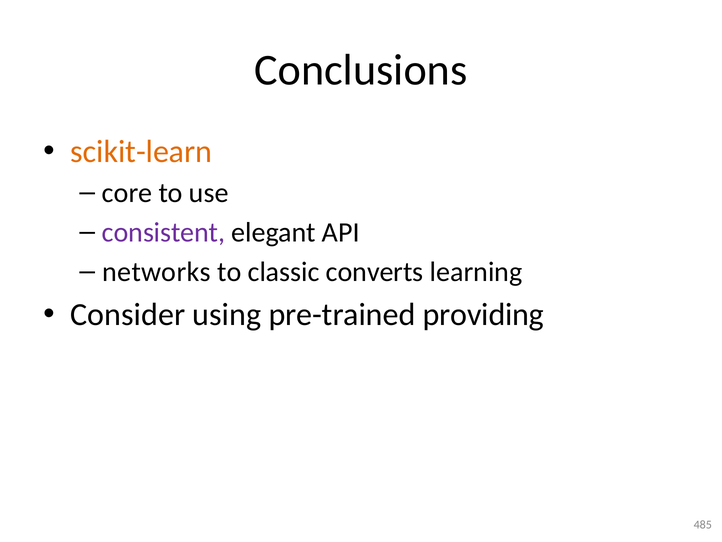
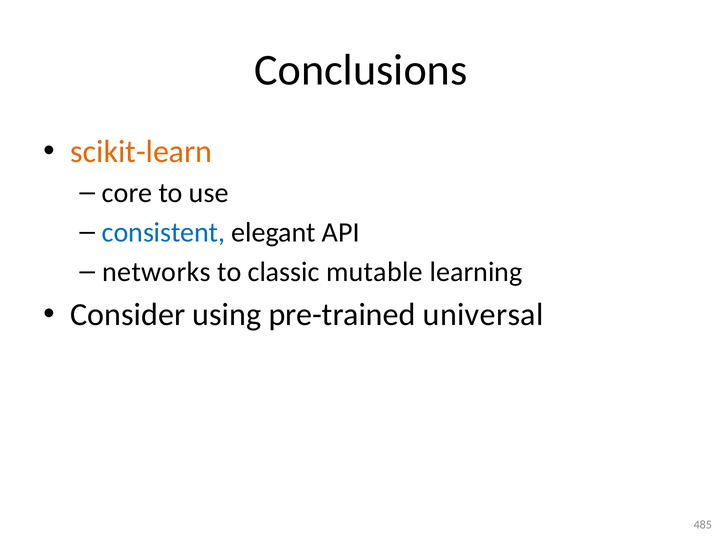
consistent colour: purple -> blue
converts: converts -> mutable
providing: providing -> universal
